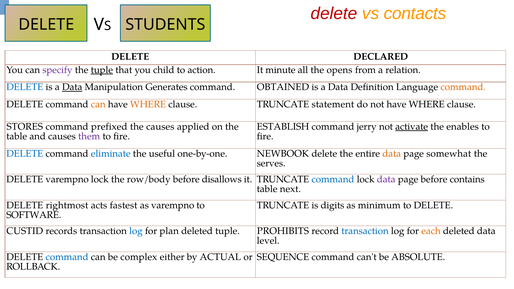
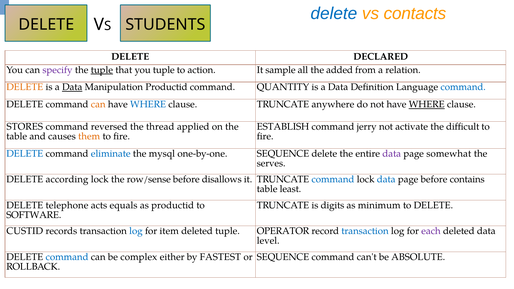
delete at (334, 13) colour: red -> blue
you child: child -> tuple
minute: minute -> sample
opens: opens -> added
DELETE at (25, 87) colour: blue -> orange
Manipulation Generates: Generates -> Productid
OBTAINED: OBTAINED -> QUANTITY
command at (463, 87) colour: orange -> blue
WHERE at (148, 104) colour: orange -> blue
statement: statement -> anywhere
WHERE at (427, 104) underline: none -> present
prefixed: prefixed -> reversed
the causes: causes -> thread
activate underline: present -> none
enables: enables -> difficult
them colour: purple -> orange
useful: useful -> mysql
one-by-one NEWBOOK: NEWBOOK -> SEQUENCE
data at (392, 154) colour: orange -> purple
DELETE varempno: varempno -> according
row/body: row/body -> row/sense
data at (386, 179) colour: purple -> blue
next: next -> least
rightmost: rightmost -> telephone
fastest: fastest -> equals
as varempno: varempno -> productid
plan: plan -> item
PROHIBITS: PROHIBITS -> OPERATOR
each colour: orange -> purple
ACTUAL: ACTUAL -> FASTEST
